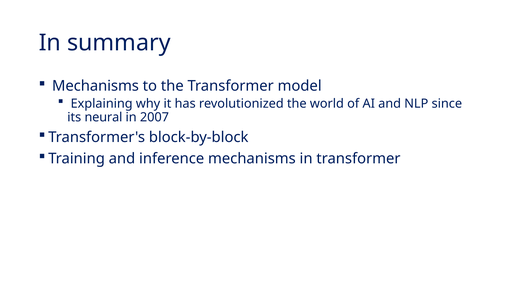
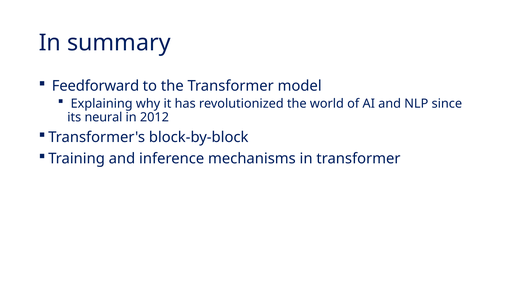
Mechanisms at (95, 86): Mechanisms -> Feedforward
2007: 2007 -> 2012
